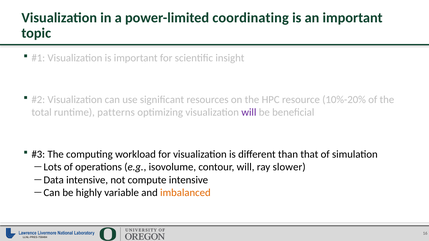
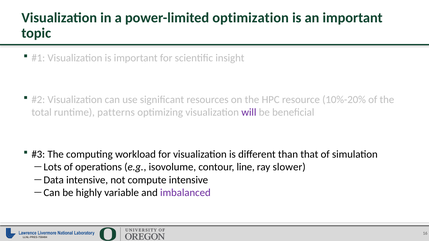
coordinating: coordinating -> optimization
contour will: will -> line
imbalanced colour: orange -> purple
